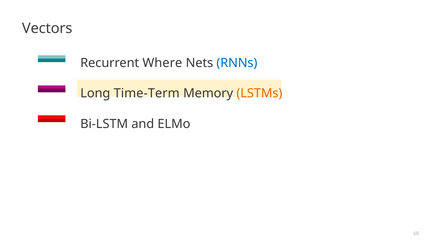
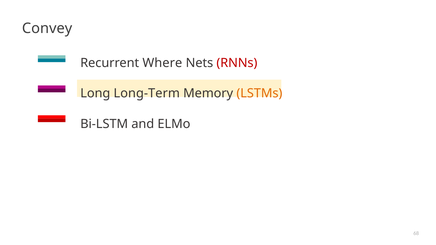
Vectors: Vectors -> Convey
RNNs colour: blue -> red
Time-Term: Time-Term -> Long-Term
